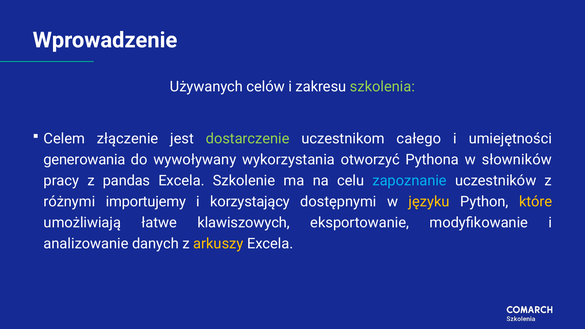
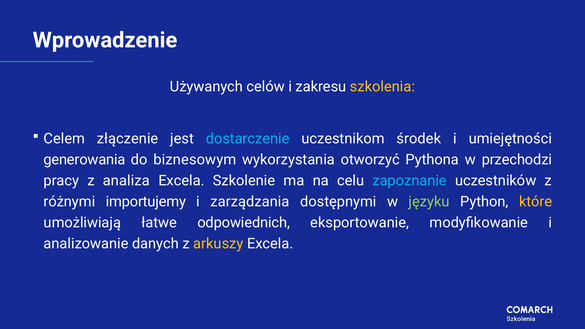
szkolenia colour: light green -> yellow
dostarczenie colour: light green -> light blue
całego: całego -> środek
wywoływany: wywoływany -> biznesowym
słowników: słowników -> przechodzi
pandas: pandas -> analiza
korzystający: korzystający -> zarządzania
języku colour: yellow -> light green
klawiszowych: klawiszowych -> odpowiednich
